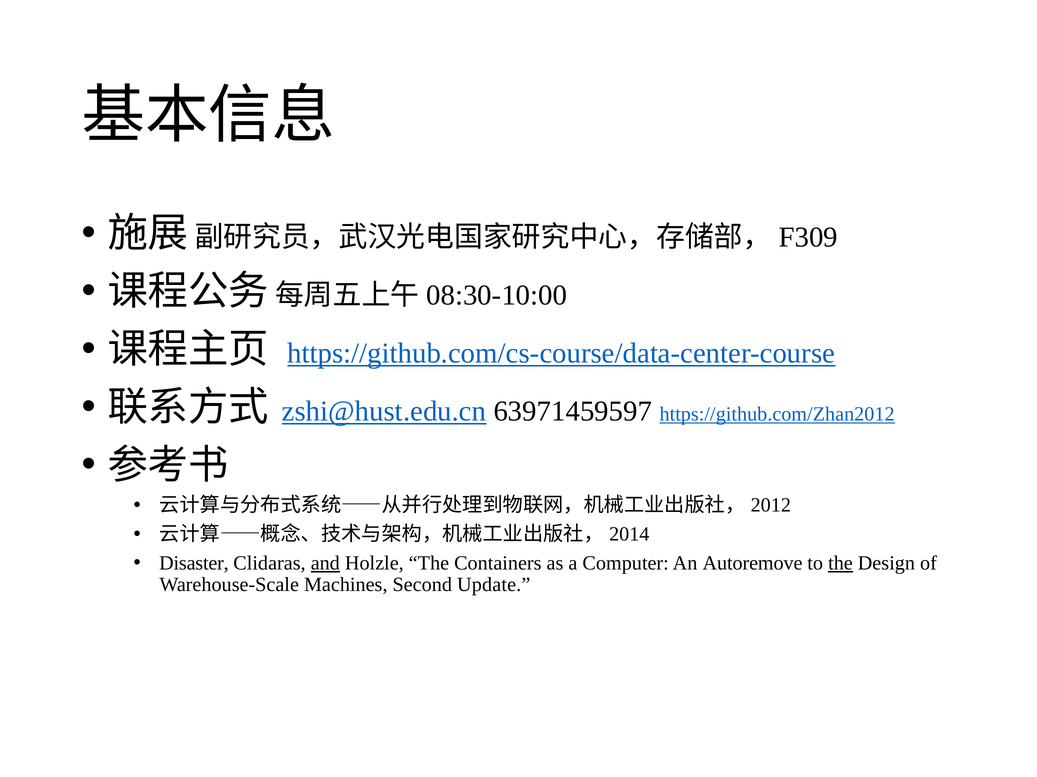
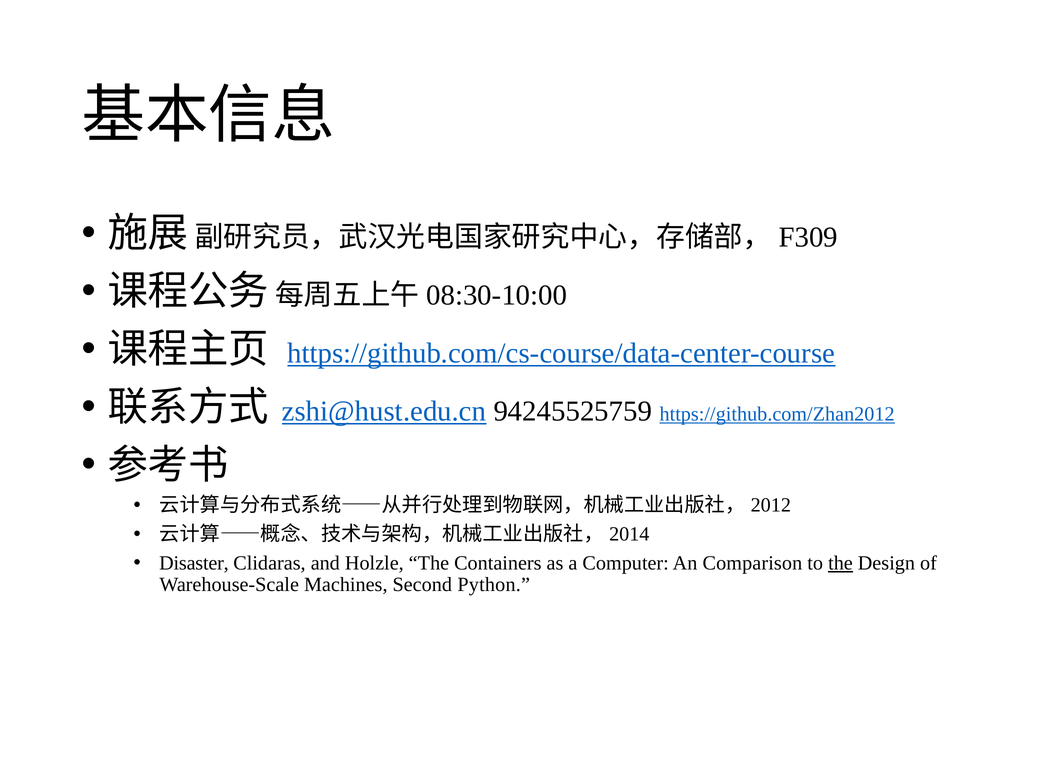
63971459597: 63971459597 -> 94245525759
and underline: present -> none
Autoremove: Autoremove -> Comparison
Update: Update -> Python
